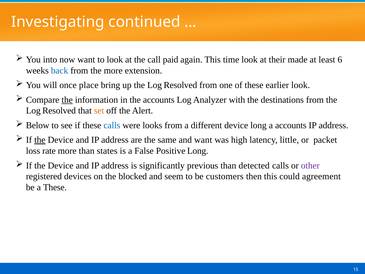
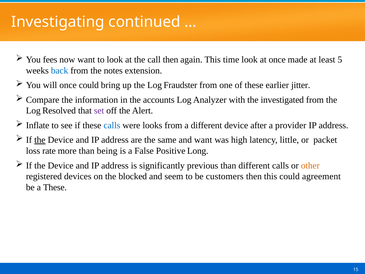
into: into -> fees
call paid: paid -> then
at their: their -> once
6: 6 -> 5
the more: more -> notes
once place: place -> could
up the Log Resolved: Resolved -> Fraudster
earlier look: look -> jitter
the at (67, 100) underline: present -> none
destinations: destinations -> investigated
set colour: orange -> purple
Below: Below -> Inflate
device long: long -> after
a accounts: accounts -> provider
states: states -> being
than detected: detected -> different
other colour: purple -> orange
